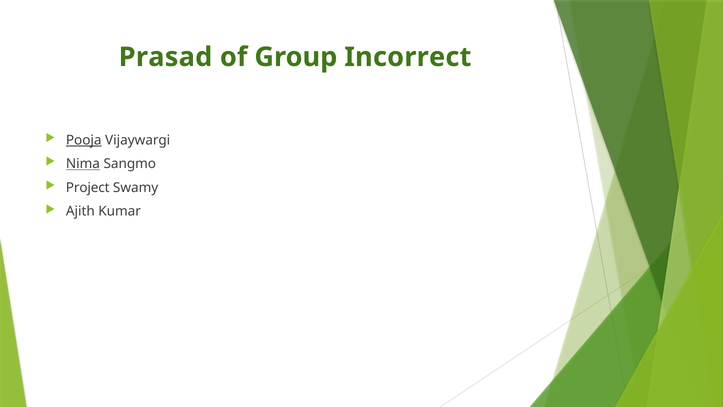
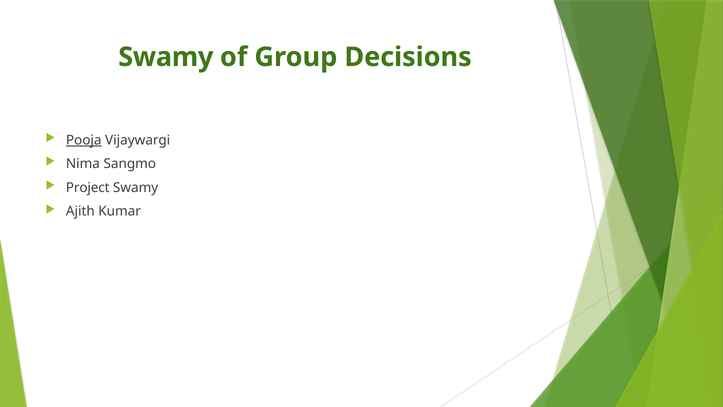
Prasad at (166, 57): Prasad -> Swamy
Incorrect: Incorrect -> Decisions
Nima underline: present -> none
